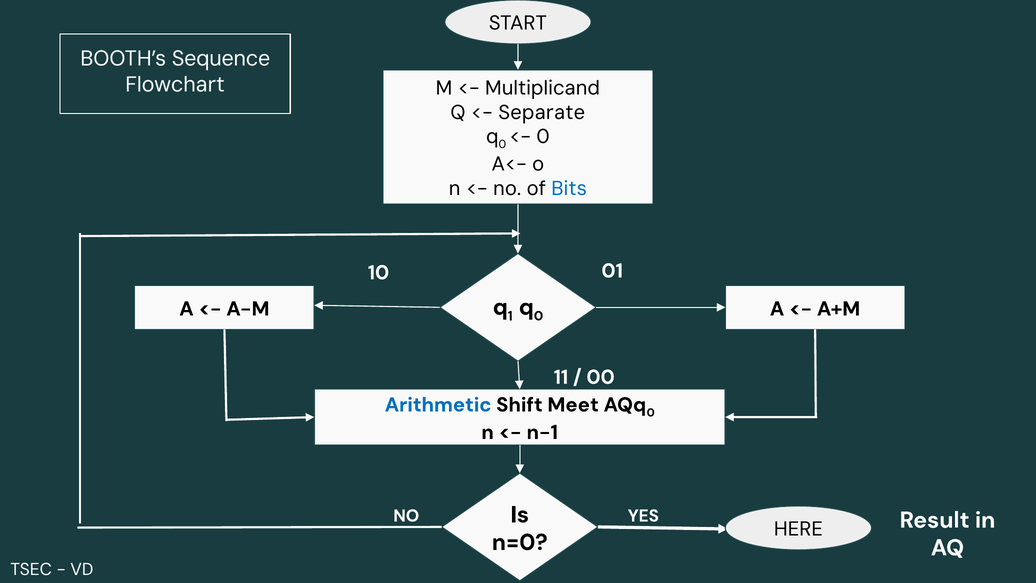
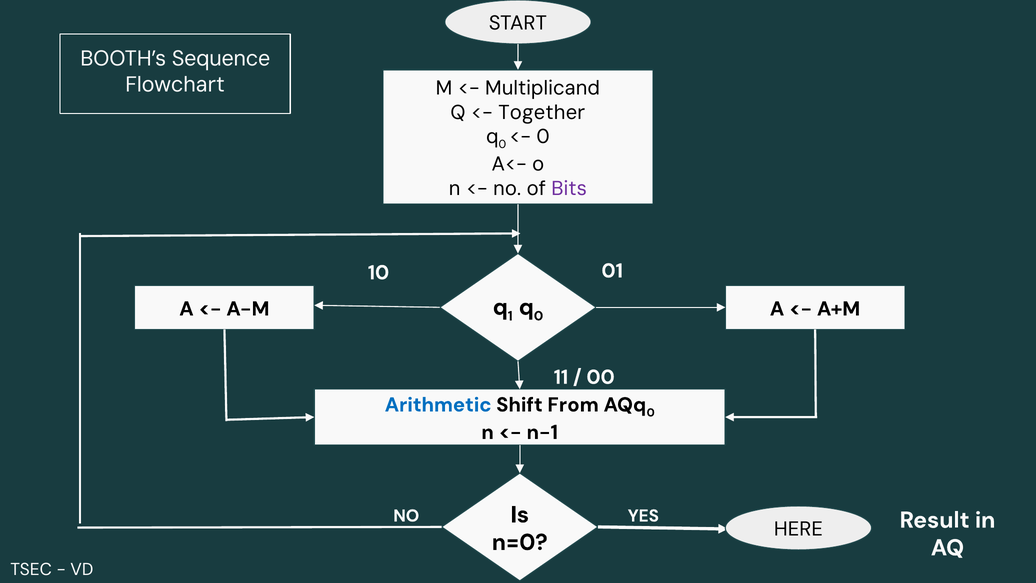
Separate: Separate -> Together
Bits colour: blue -> purple
Meet: Meet -> From
